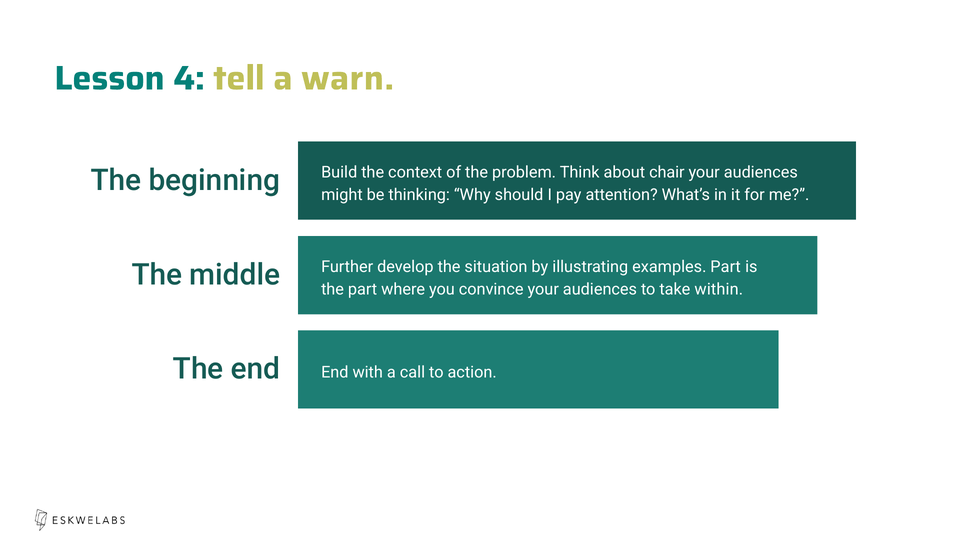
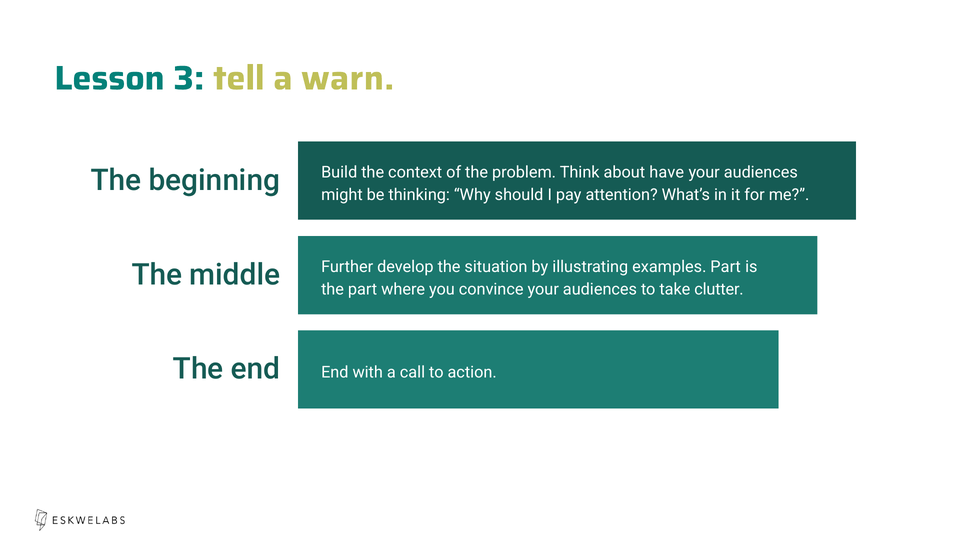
4: 4 -> 3
chair: chair -> have
within: within -> clutter
